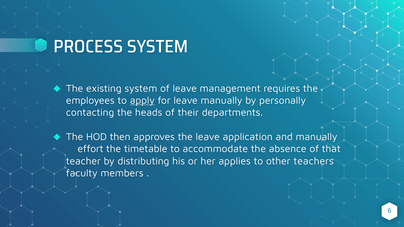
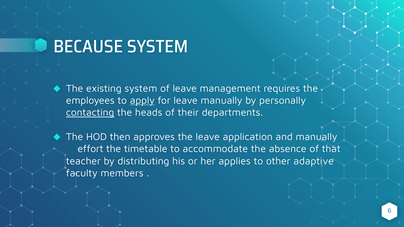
PROCESS: PROCESS -> BECAUSE
contacting underline: none -> present
teachers: teachers -> adaptive
